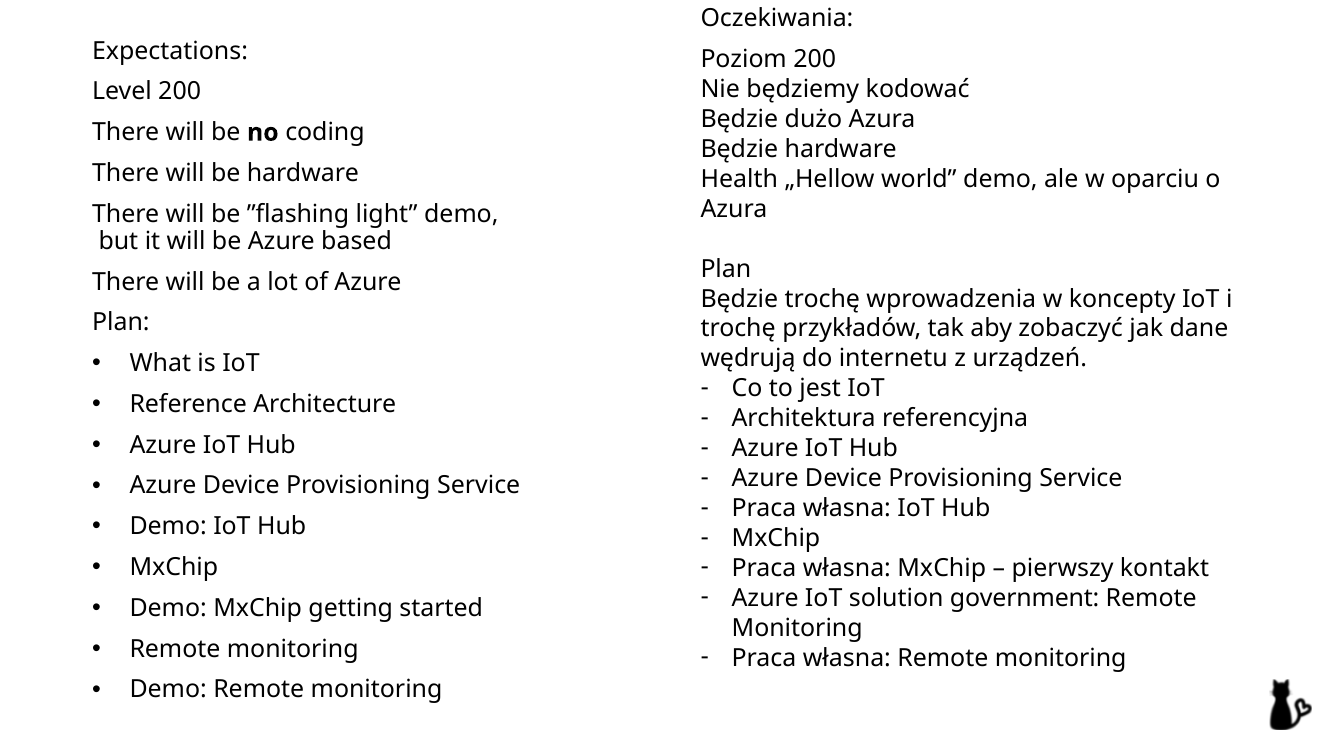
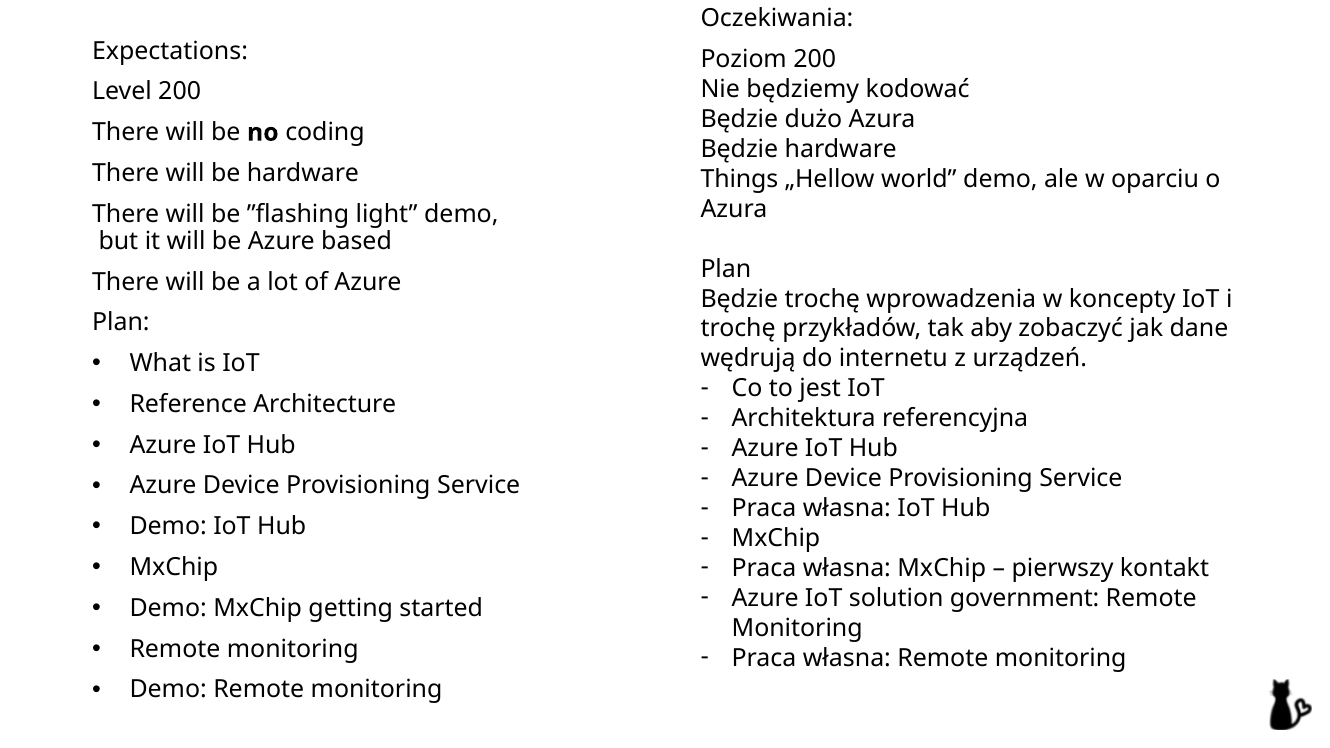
Health: Health -> Things
